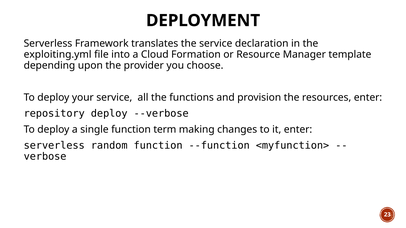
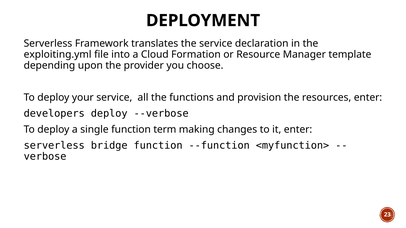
repository: repository -> developers
random: random -> bridge
